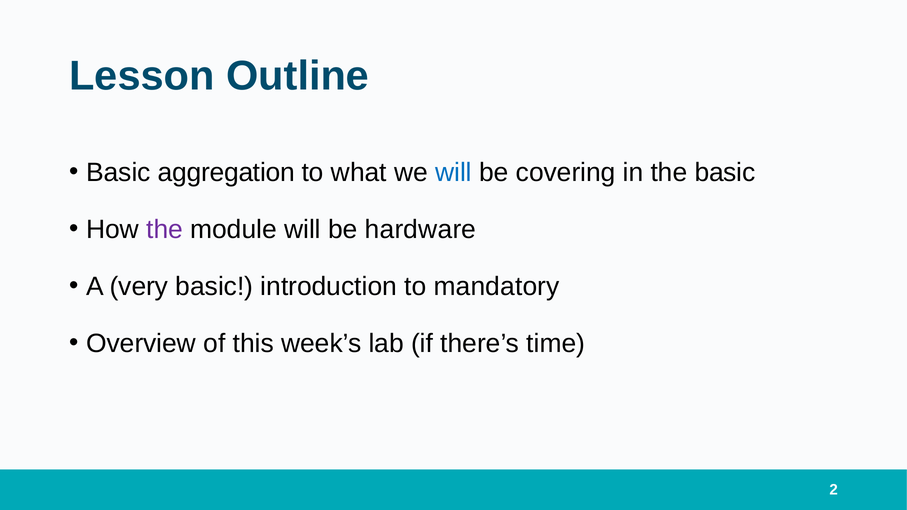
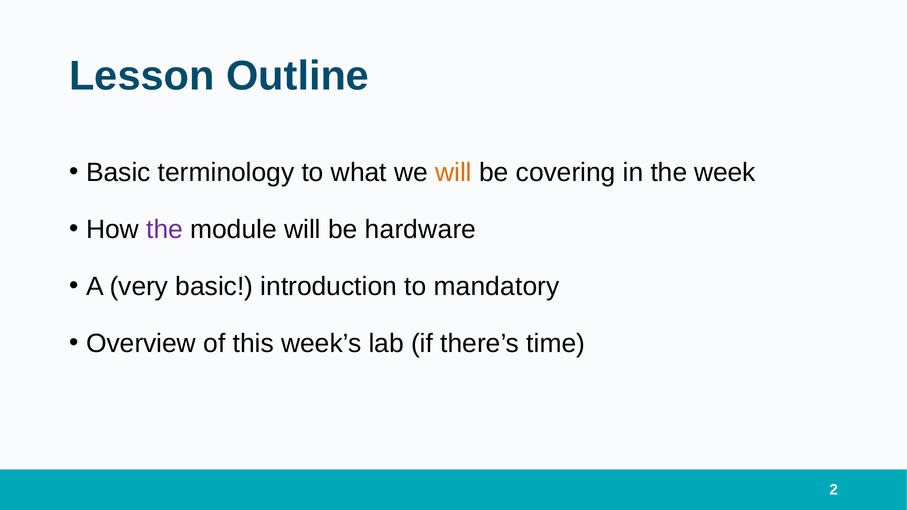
aggregation: aggregation -> terminology
will at (453, 173) colour: blue -> orange
the basic: basic -> week
